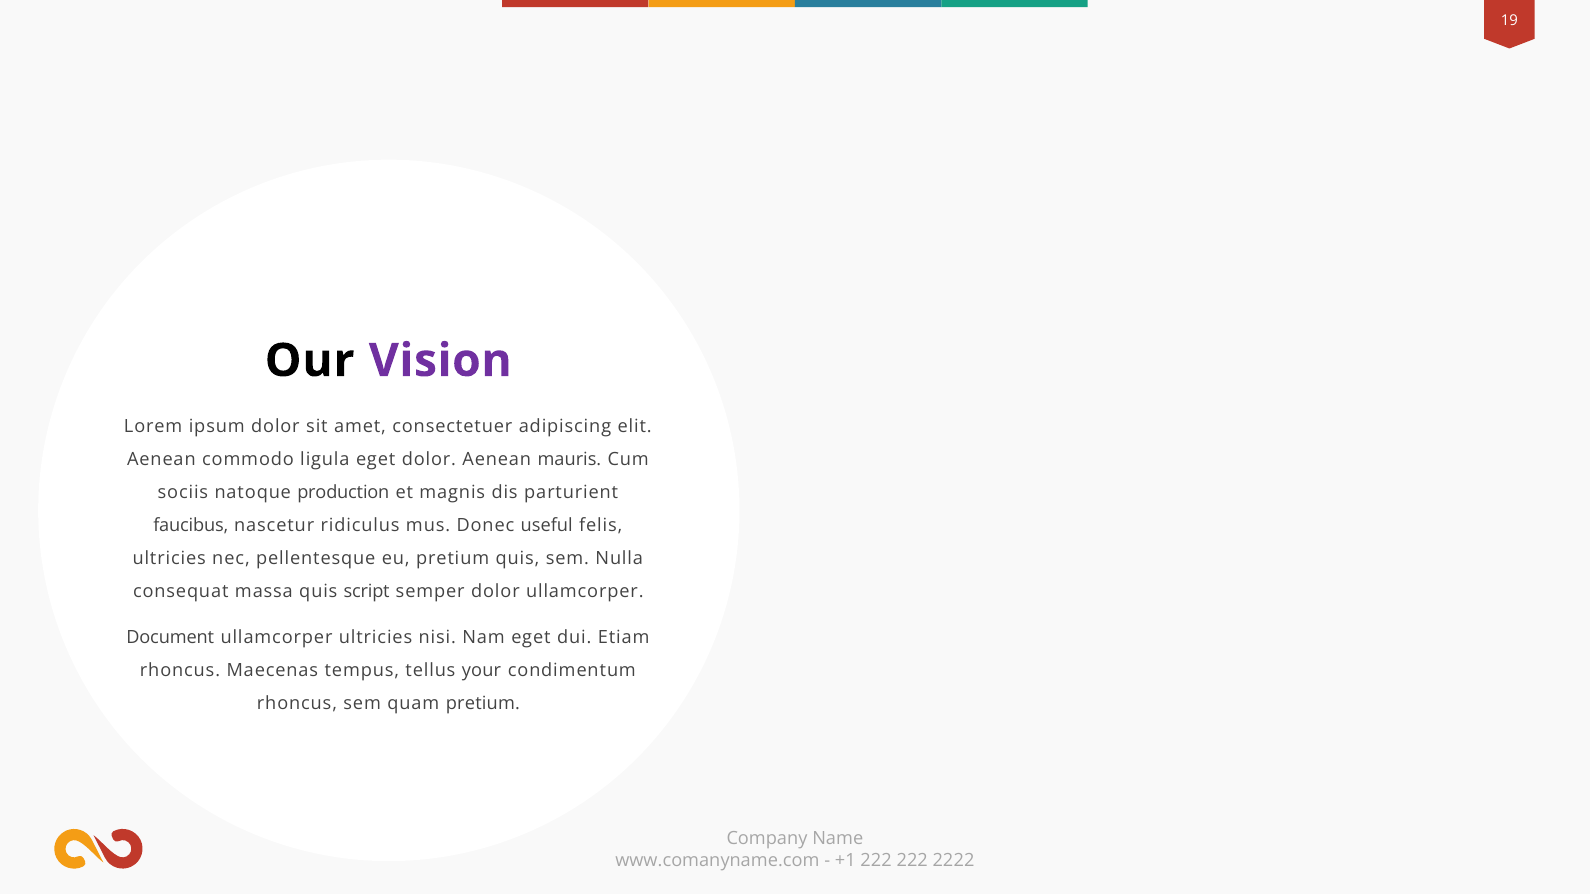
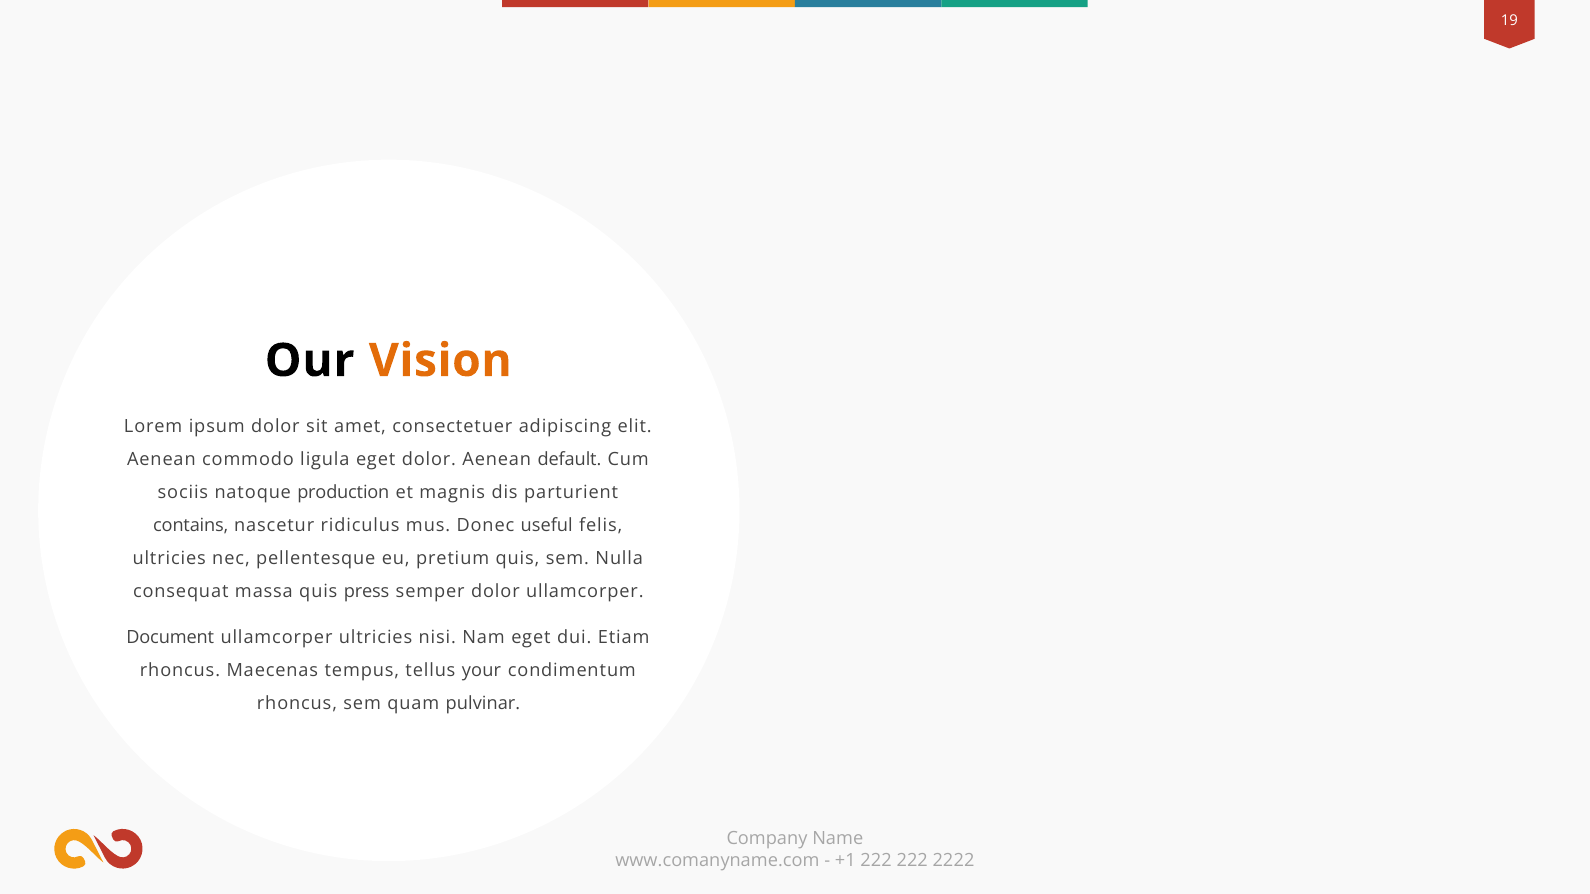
Vision colour: purple -> orange
mauris: mauris -> default
faucibus: faucibus -> contains
script: script -> press
quam pretium: pretium -> pulvinar
